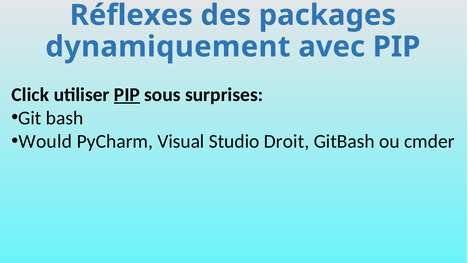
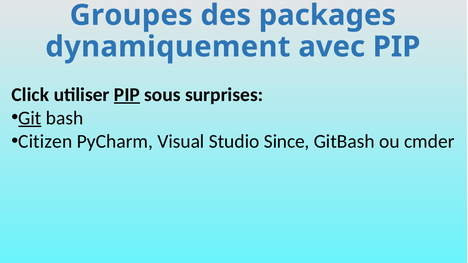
Réflexes: Réflexes -> Groupes
Git underline: none -> present
Would: Would -> Citizen
Droit: Droit -> Since
